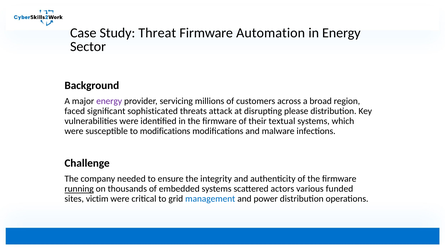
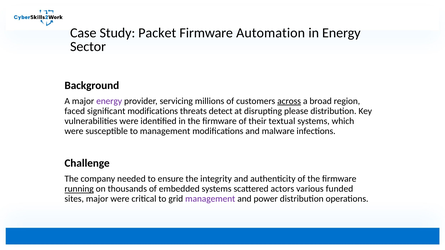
Threat: Threat -> Packet
across underline: none -> present
significant sophisticated: sophisticated -> modifications
attack: attack -> detect
to modifications: modifications -> management
sites victim: victim -> major
management at (210, 199) colour: blue -> purple
